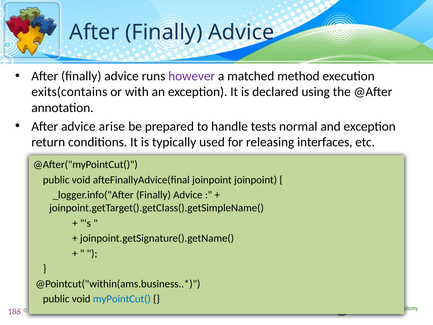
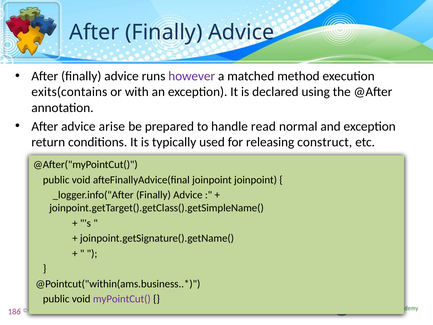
tests: tests -> read
interfaces: interfaces -> construct
myPointCut( colour: blue -> purple
